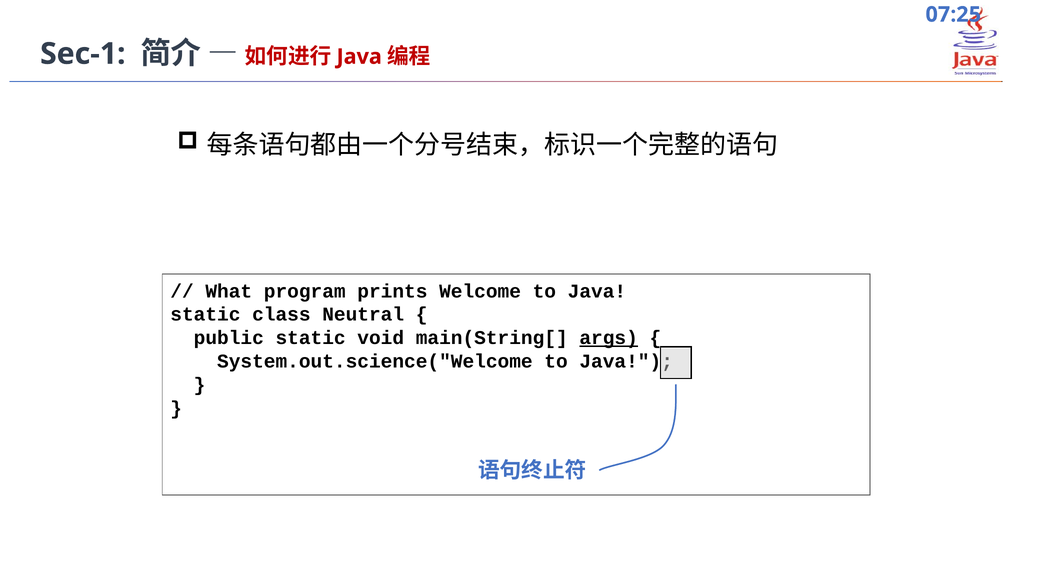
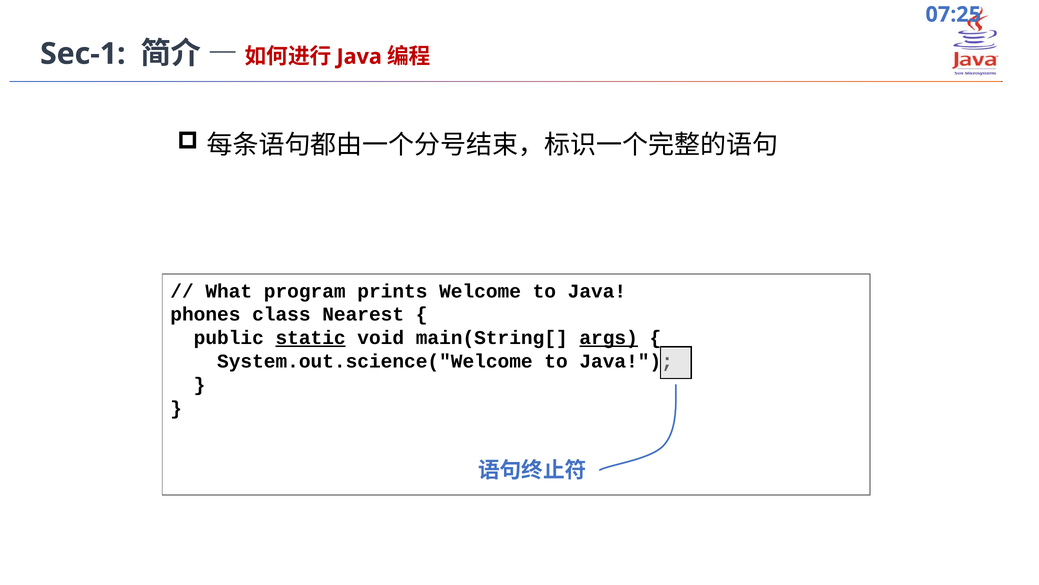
static at (205, 314): static -> phones
Neutral: Neutral -> Nearest
static at (311, 338) underline: none -> present
